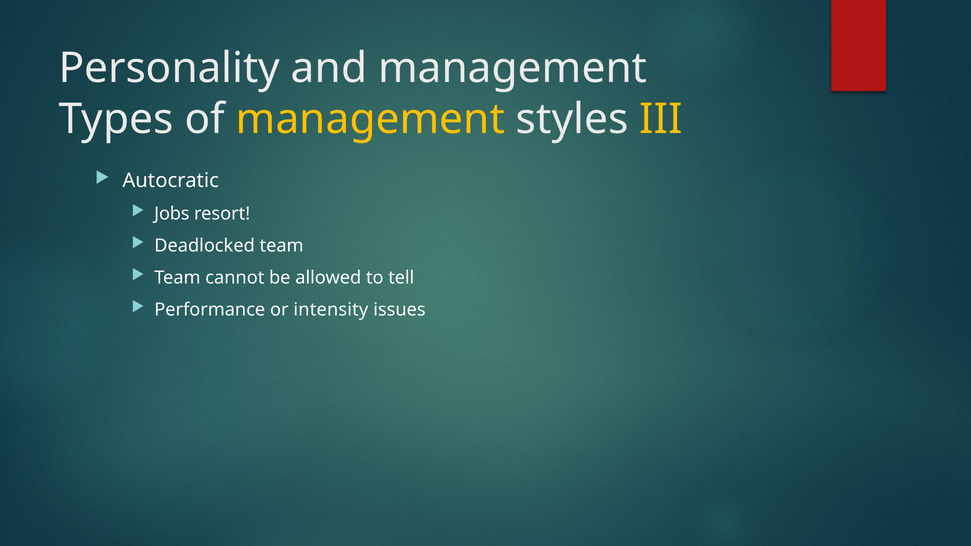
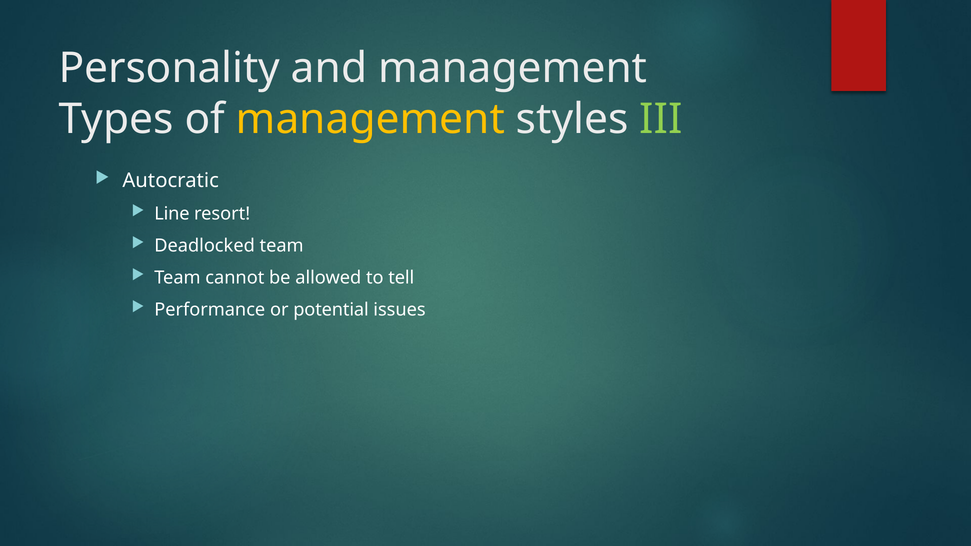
III colour: yellow -> light green
Jobs: Jobs -> Line
intensity: intensity -> potential
